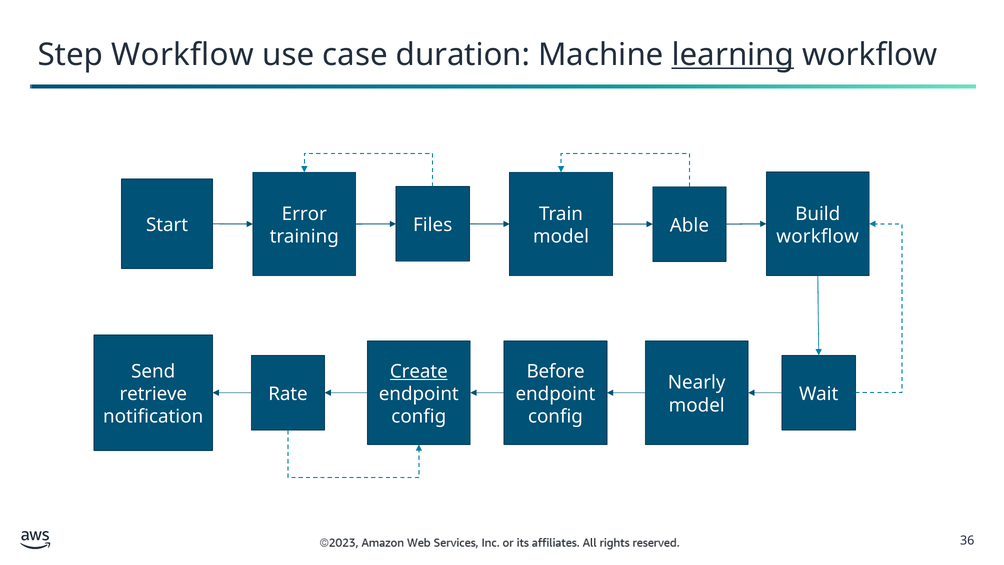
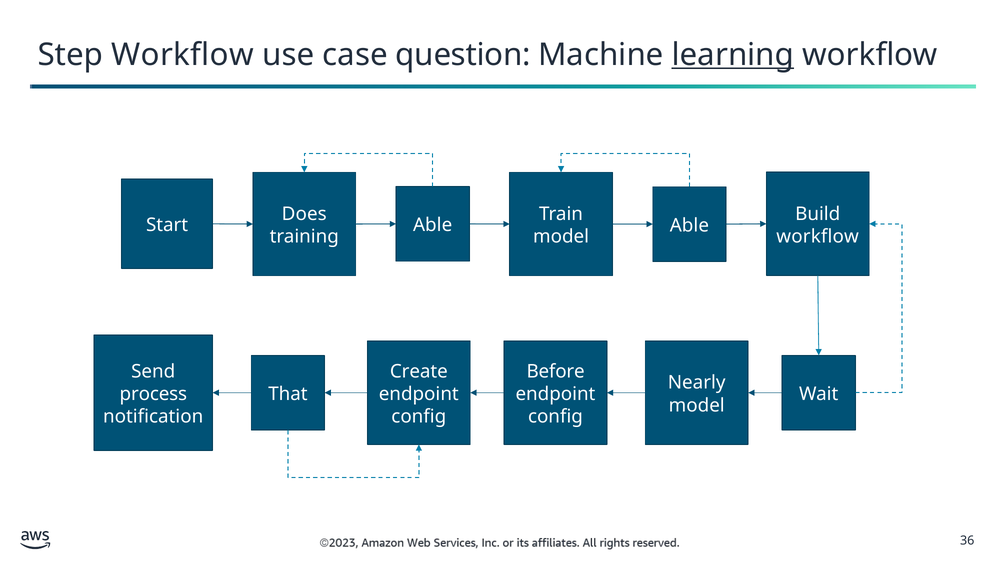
duration: duration -> question
Error: Error -> Does
Files at (433, 225): Files -> Able
Create underline: present -> none
retrieve: retrieve -> process
Rate: Rate -> That
